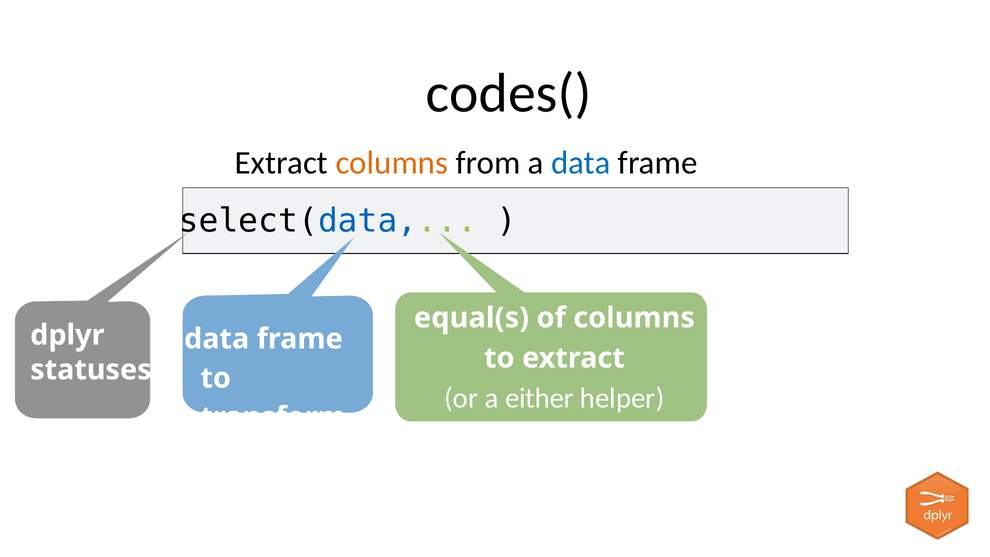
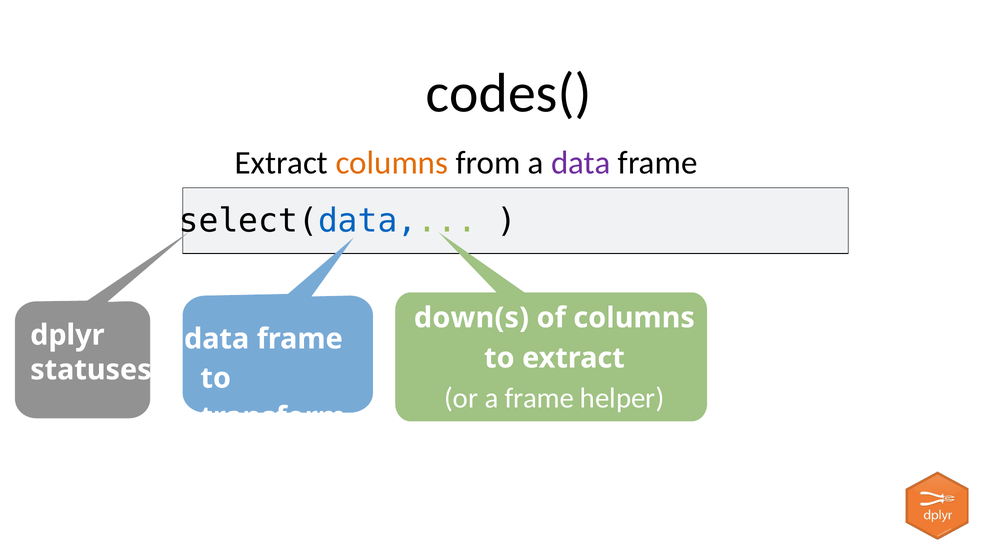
data at (581, 163) colour: blue -> purple
equal(s: equal(s -> down(s
a either: either -> frame
